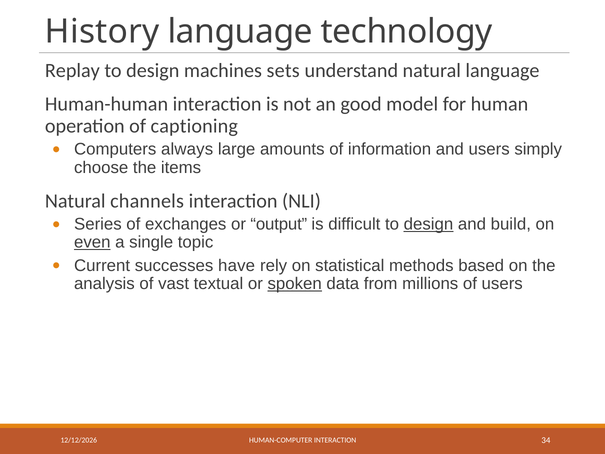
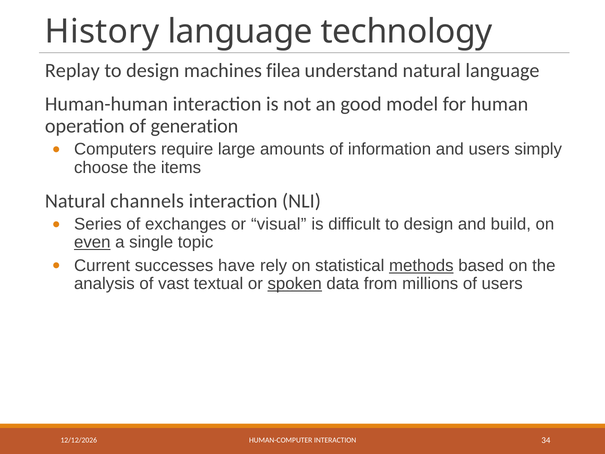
sets: sets -> filea
captioning: captioning -> generation
always: always -> require
output: output -> visual
design at (429, 224) underline: present -> none
methods underline: none -> present
